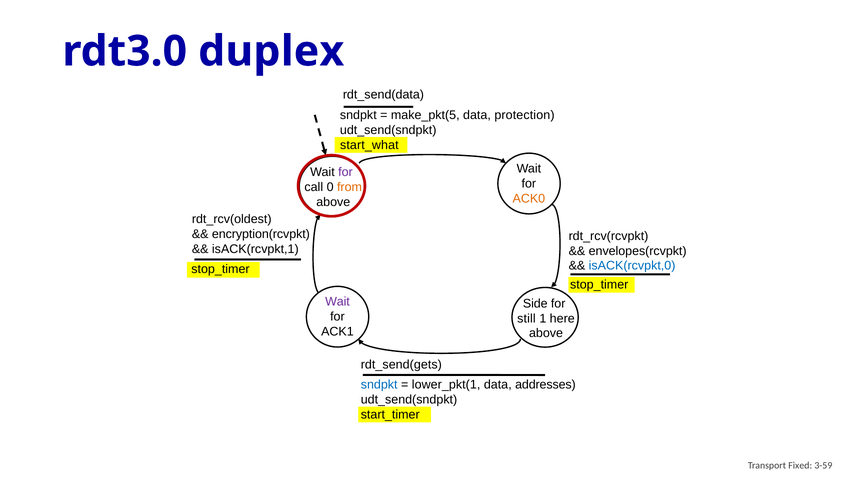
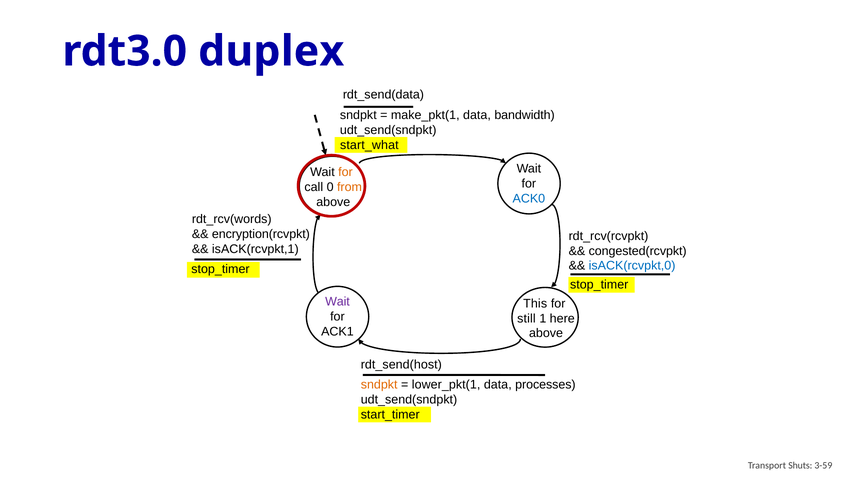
make_pkt(5: make_pkt(5 -> make_pkt(1
protection: protection -> bandwidth
for at (345, 172) colour: purple -> orange
ACK0 colour: orange -> blue
rdt_rcv(oldest: rdt_rcv(oldest -> rdt_rcv(words
envelopes(rcvpkt: envelopes(rcvpkt -> congested(rcvpkt
Side: Side -> This
rdt_send(gets: rdt_send(gets -> rdt_send(host
sndpkt at (379, 384) colour: blue -> orange
addresses: addresses -> processes
Fixed: Fixed -> Shuts
